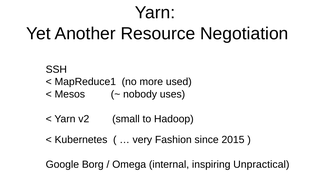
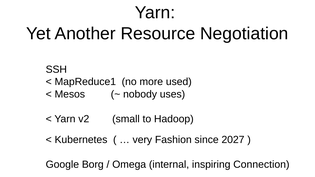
2015: 2015 -> 2027
Unpractical: Unpractical -> Connection
